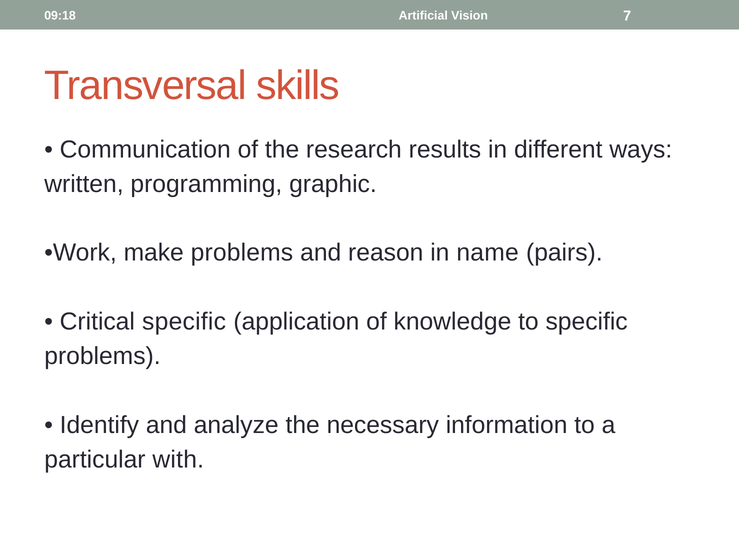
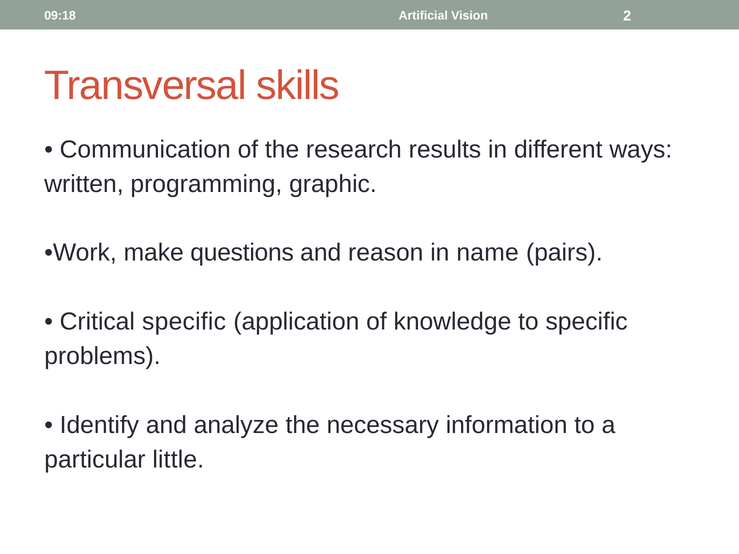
7: 7 -> 2
make problems: problems -> questions
with: with -> little
